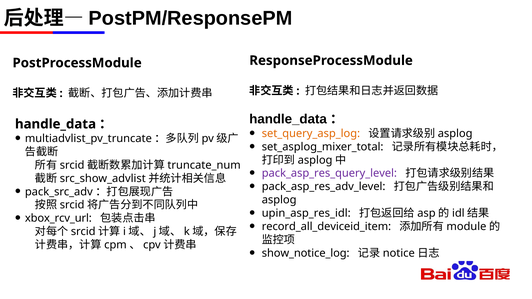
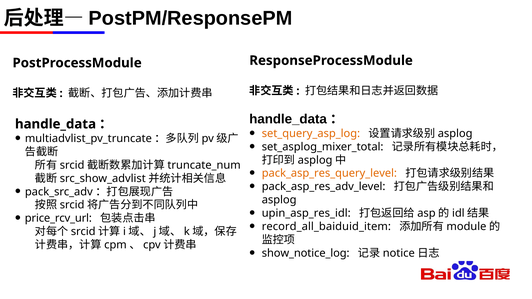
pack_asp_res_query_level colour: purple -> orange
xbox_rcv_url: xbox_rcv_url -> price_rcv_url
record_all_deviceid_item: record_all_deviceid_item -> record_all_baiduid_item
